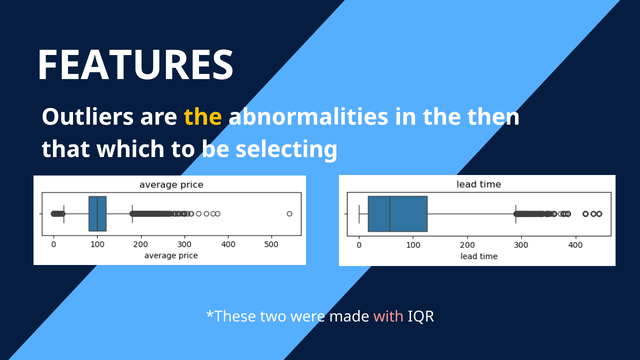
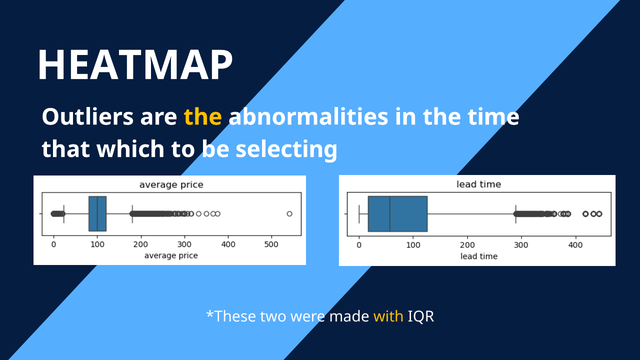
FEATURES: FEATURES -> HEATMAP
then: then -> time
with colour: pink -> yellow
